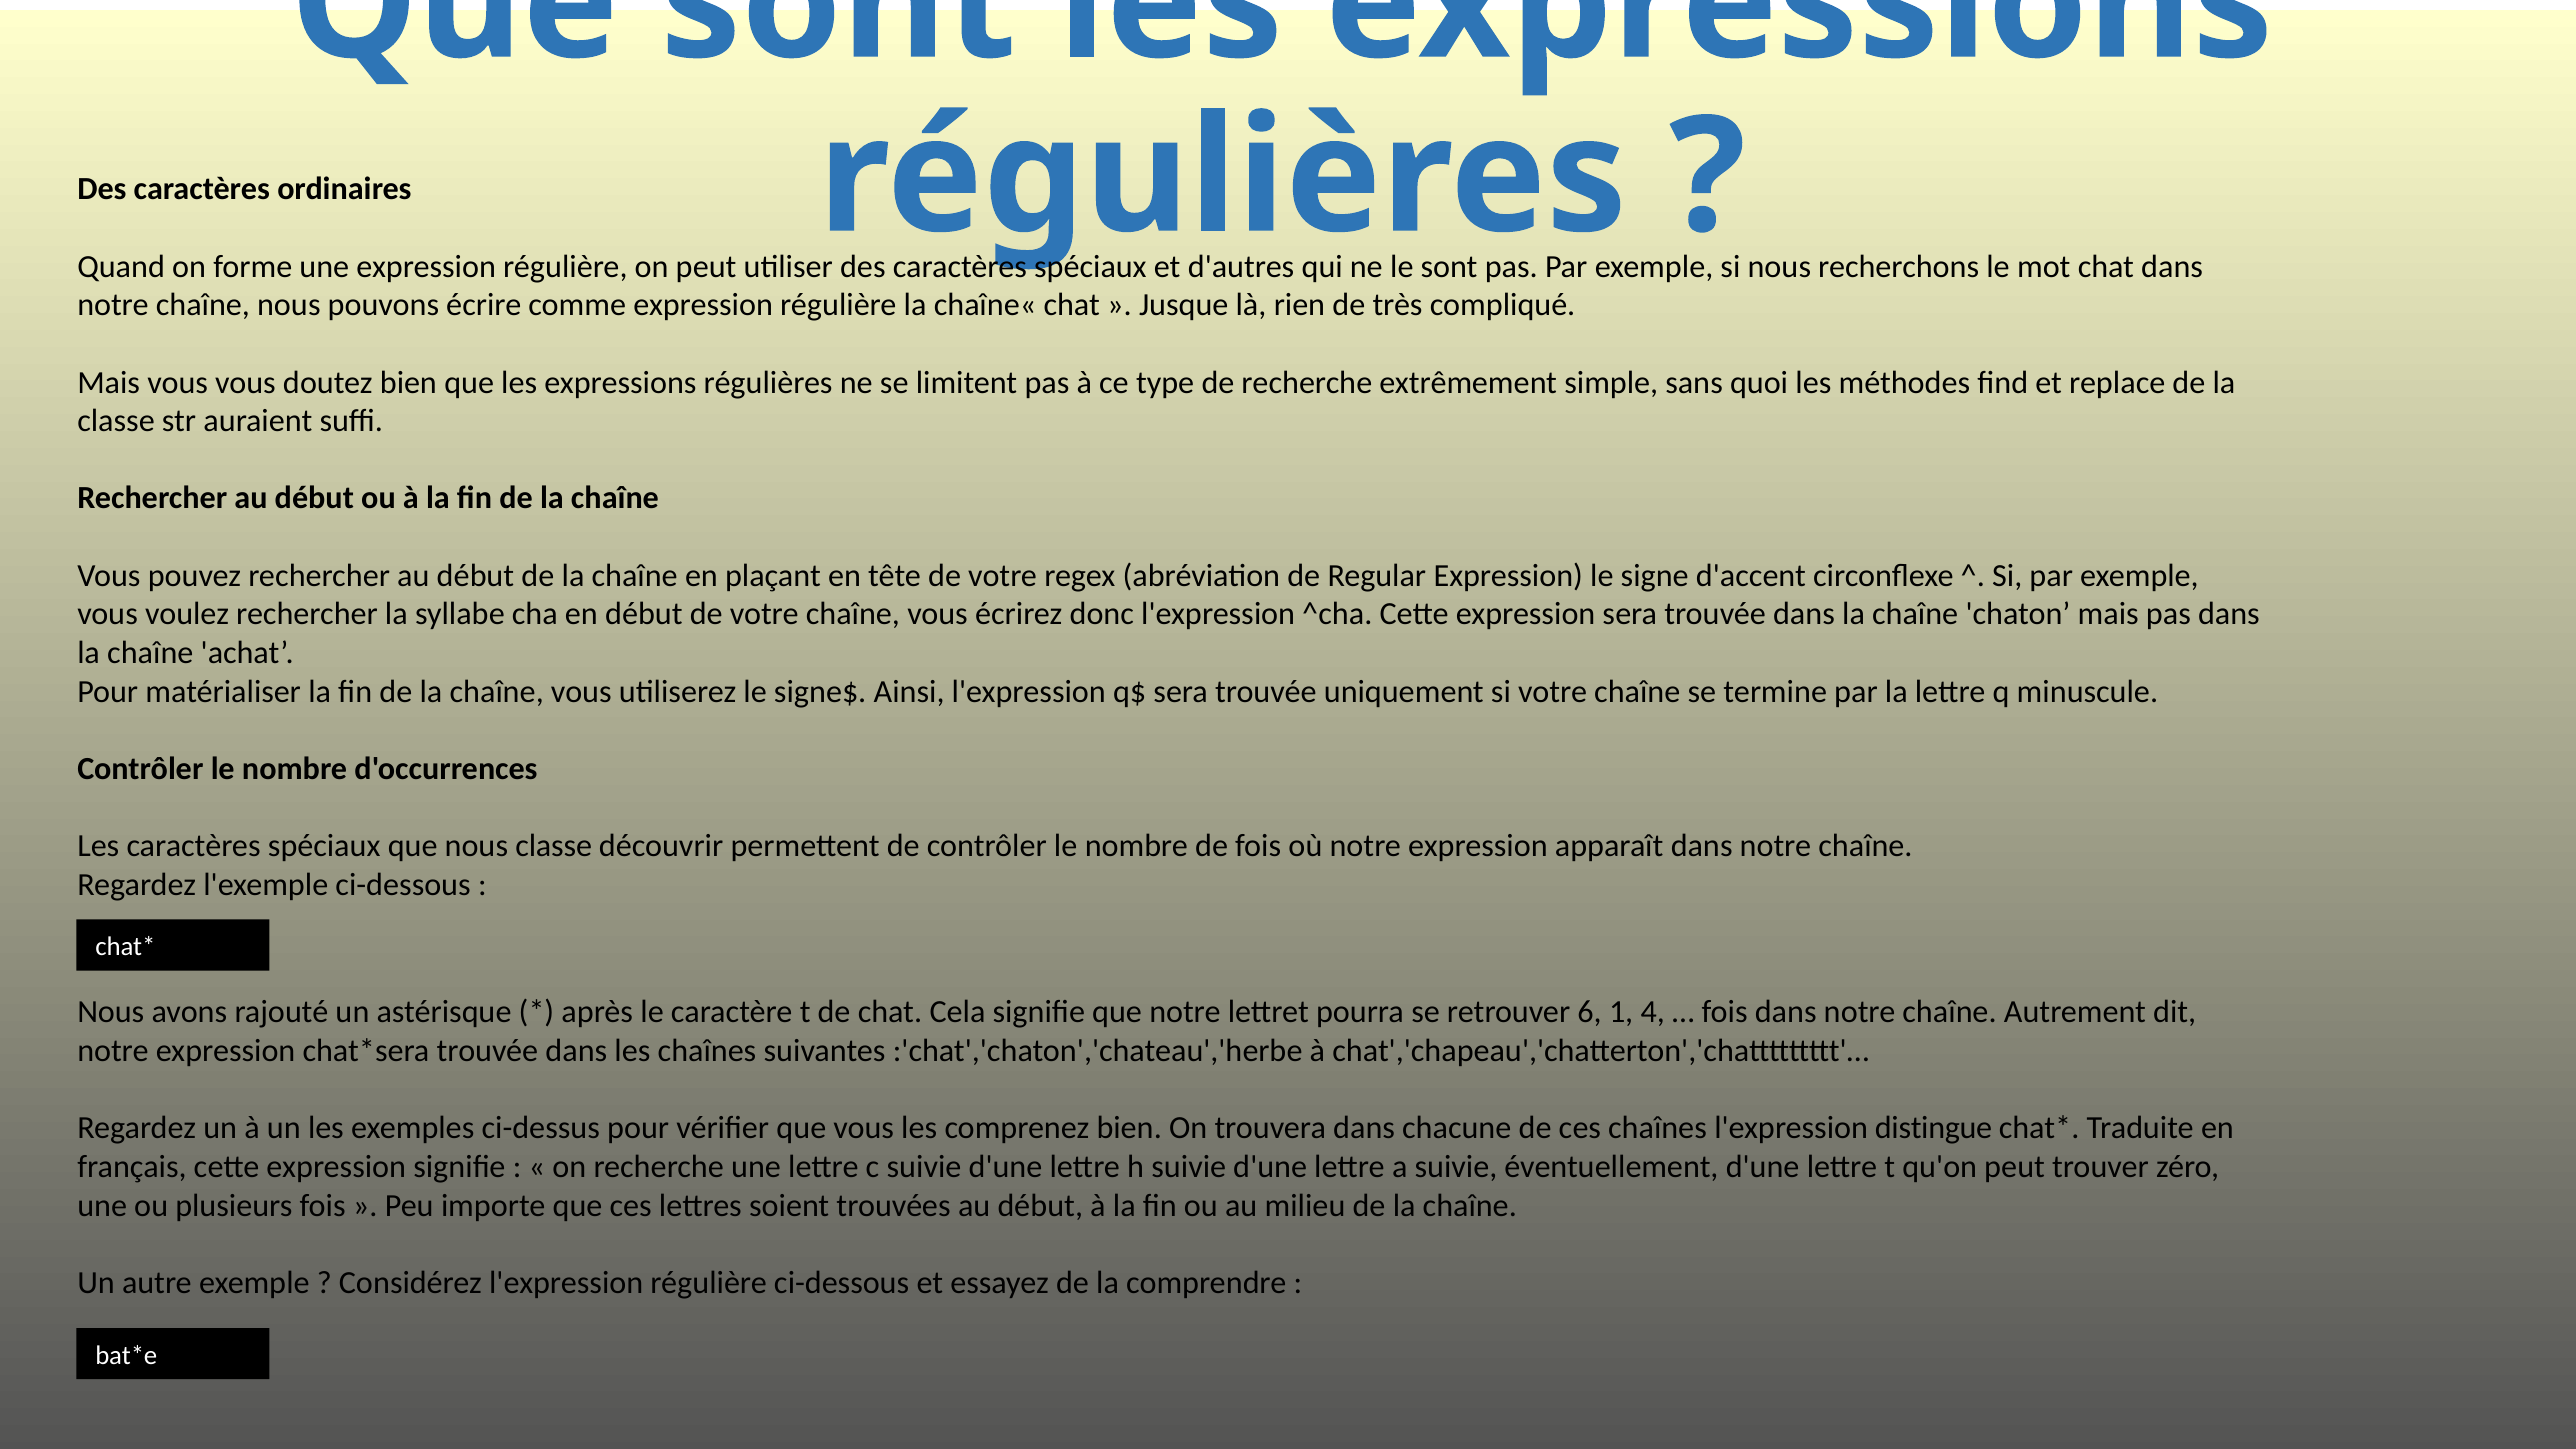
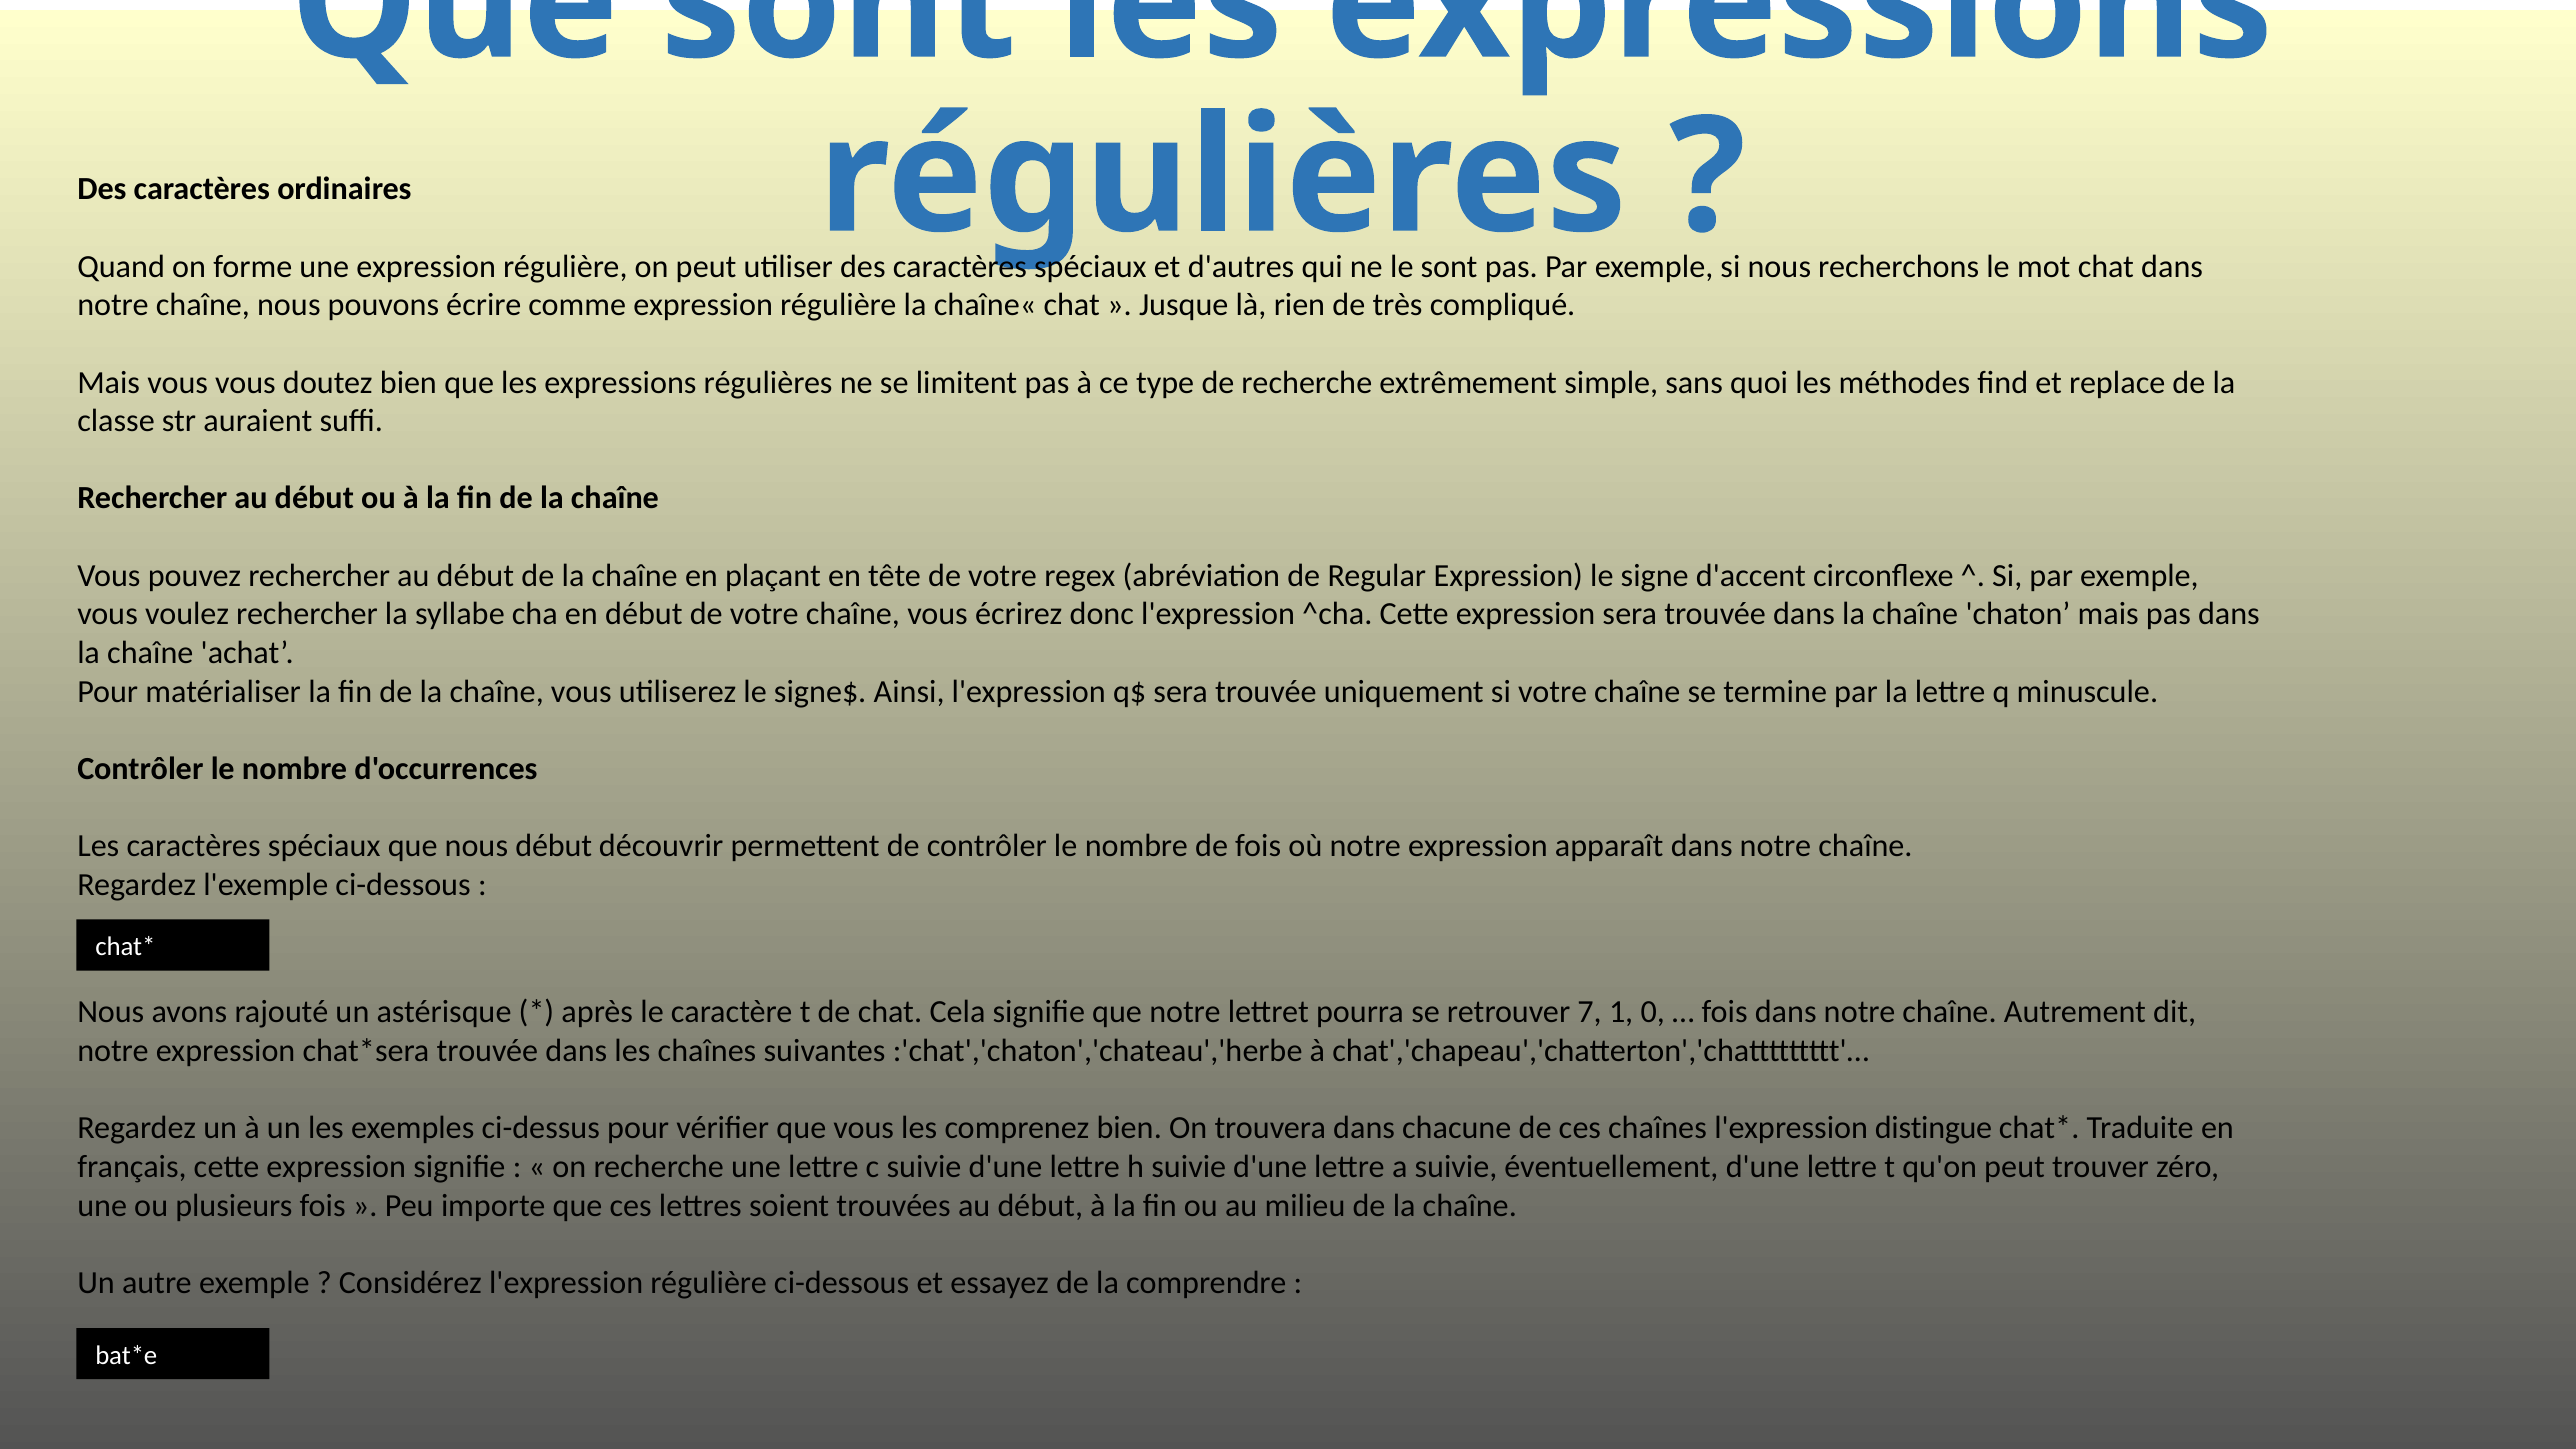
nous classe: classe -> début
6: 6 -> 7
4: 4 -> 0
